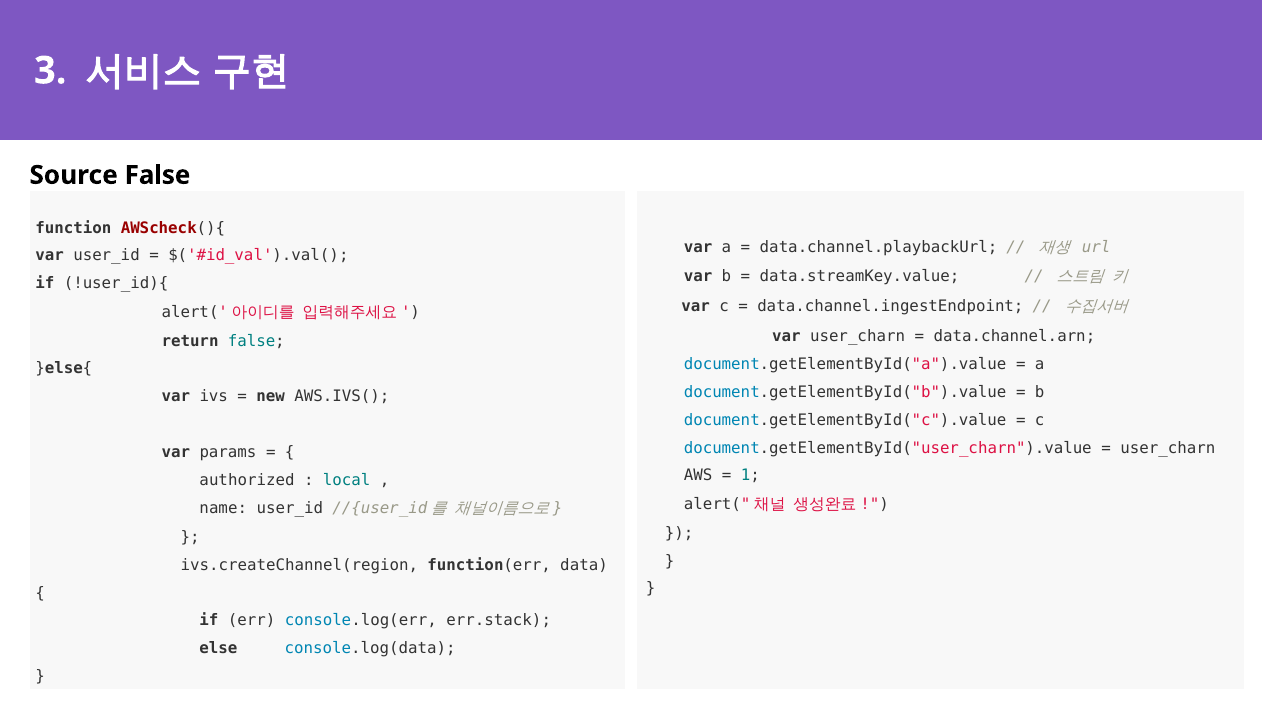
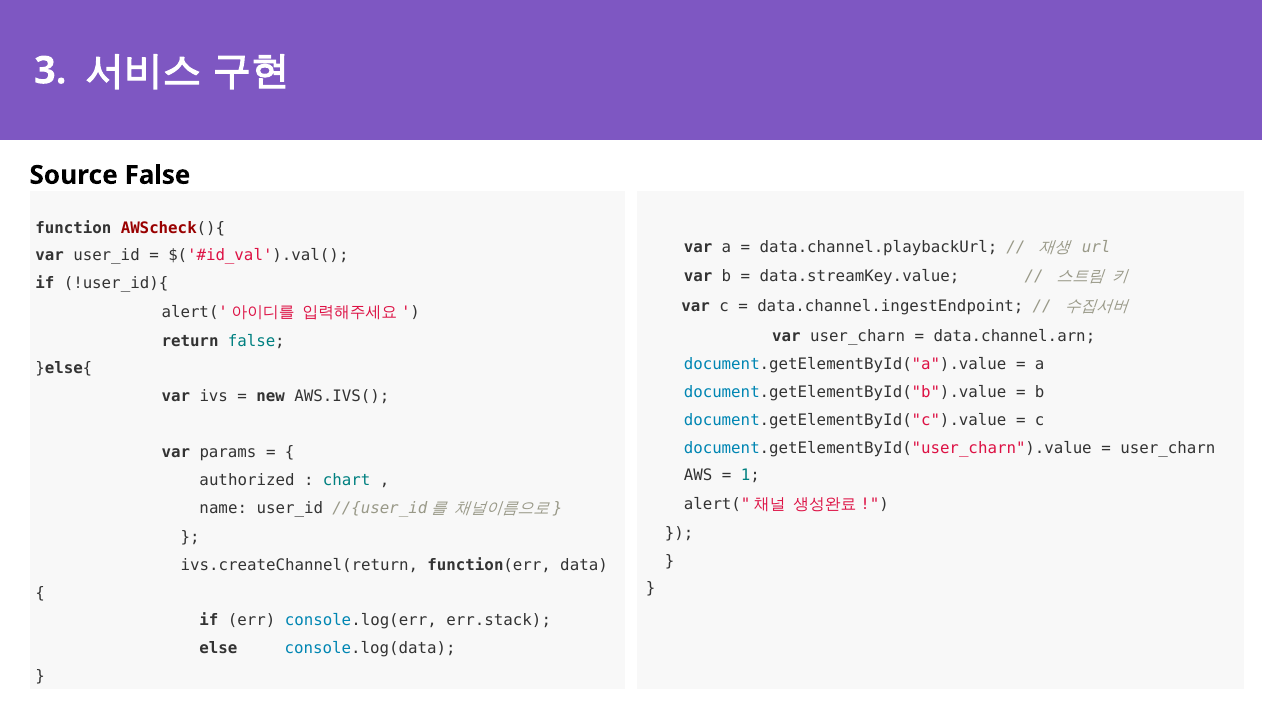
local: local -> chart
ivs.createChannel(region: ivs.createChannel(region -> ivs.createChannel(return
